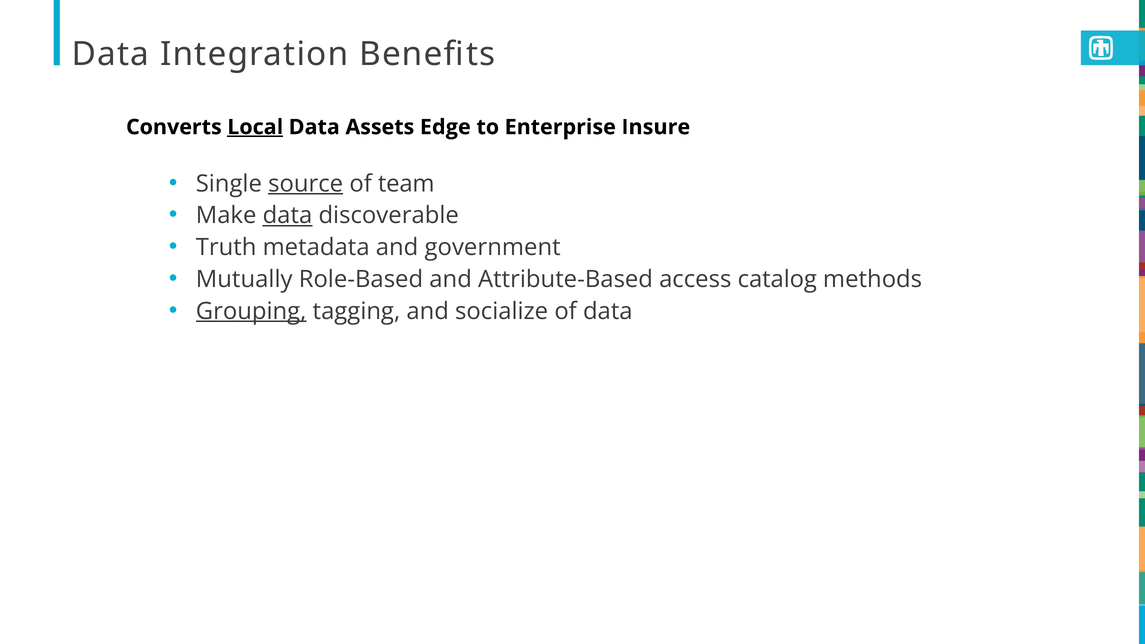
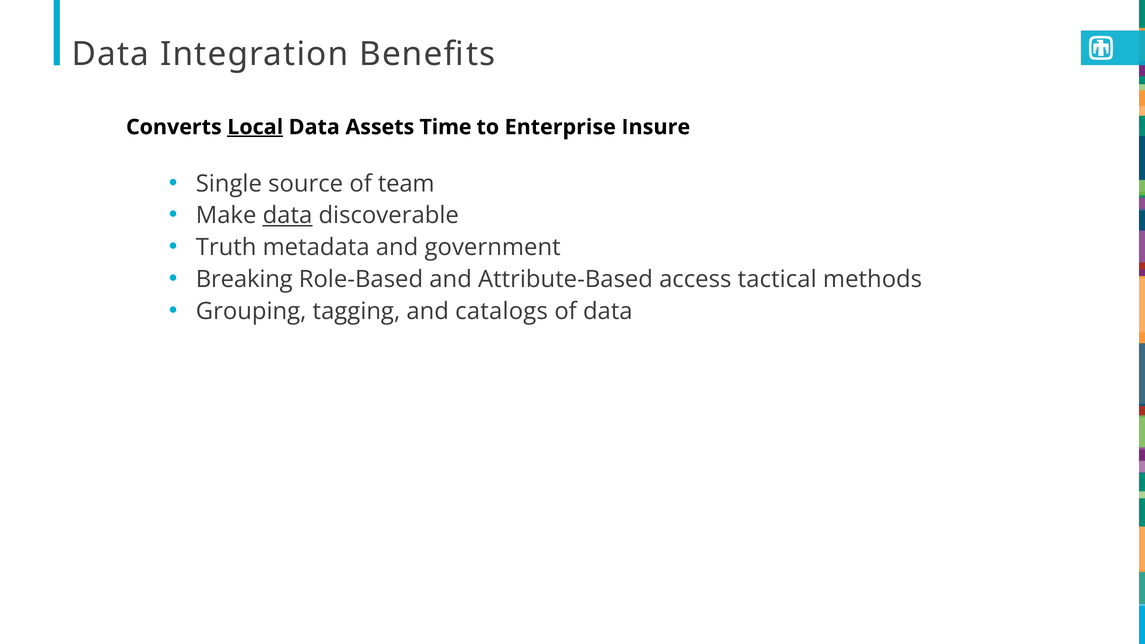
Edge: Edge -> Time
source underline: present -> none
Mutually: Mutually -> Breaking
catalog: catalog -> tactical
Grouping underline: present -> none
socialize: socialize -> catalogs
